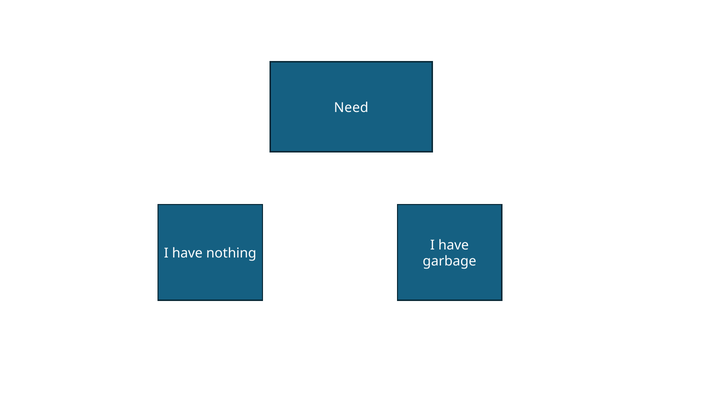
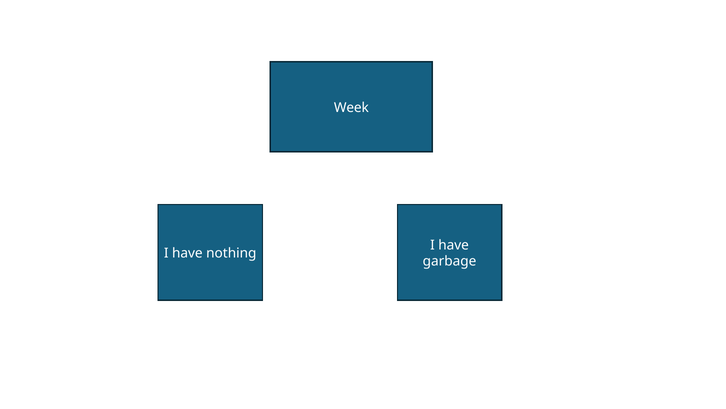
Need: Need -> Week
